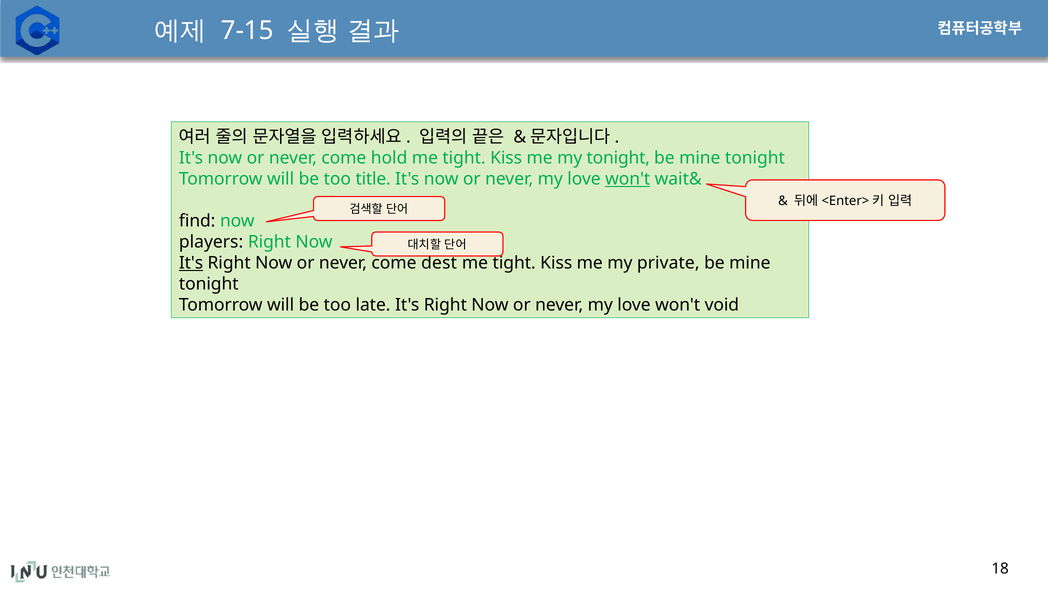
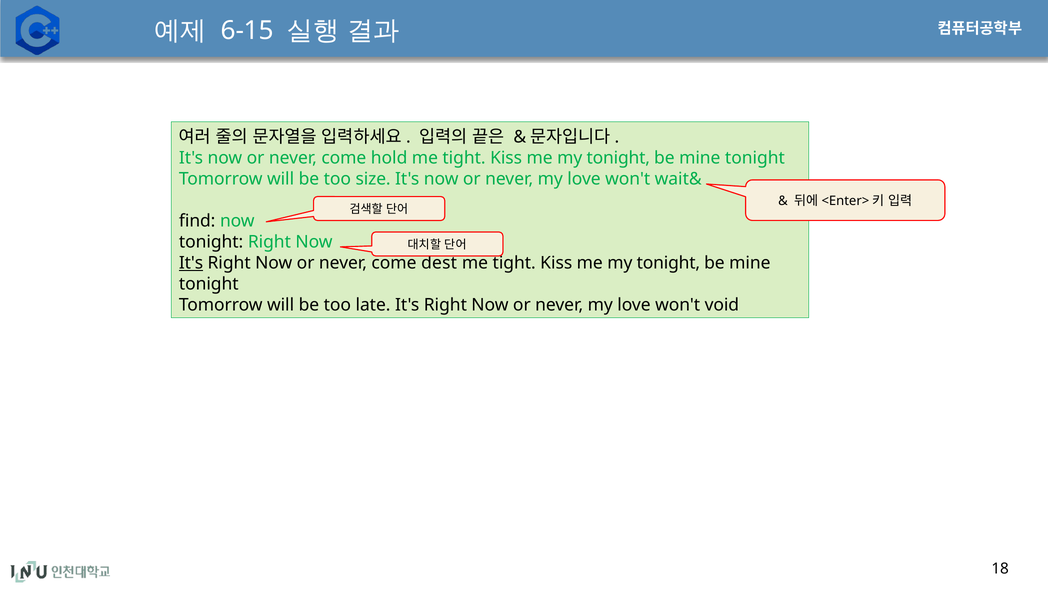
7-15: 7-15 -> 6-15
title: title -> size
won't at (628, 179) underline: present -> none
players at (211, 242): players -> tonight
private at (668, 263): private -> tonight
